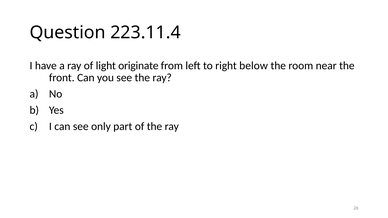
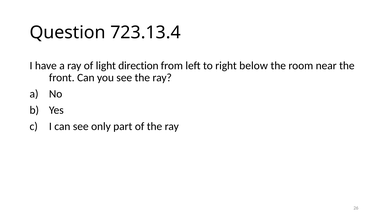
223.11.4: 223.11.4 -> 723.13.4
originate: originate -> direction
